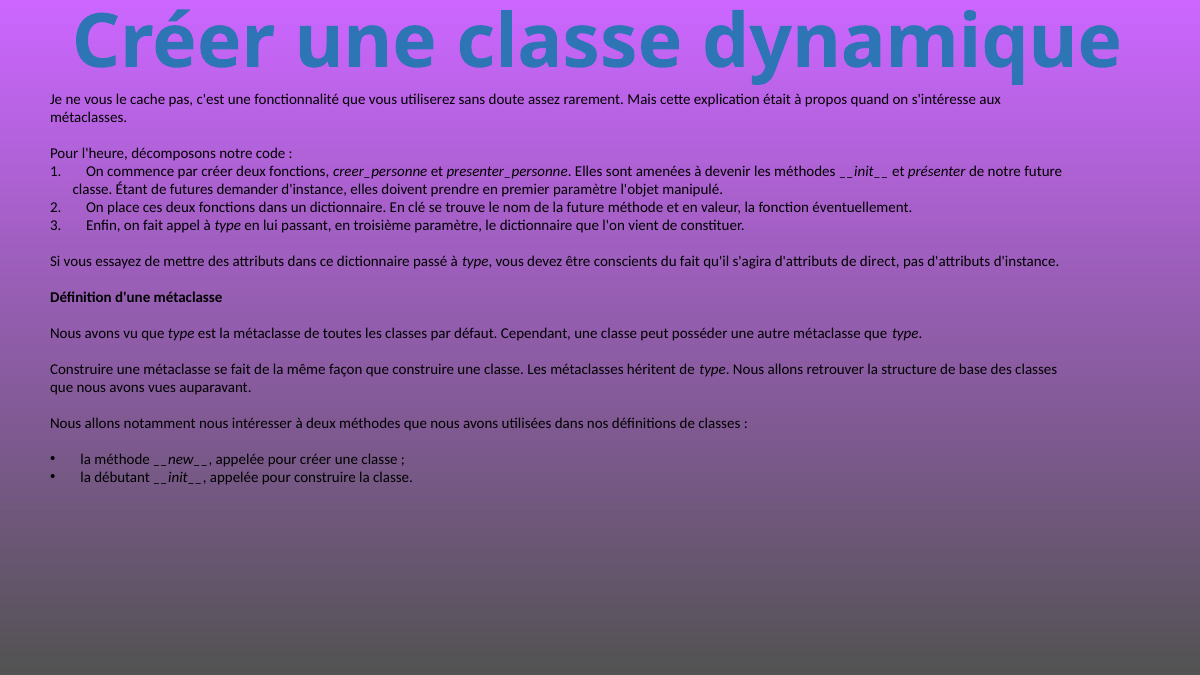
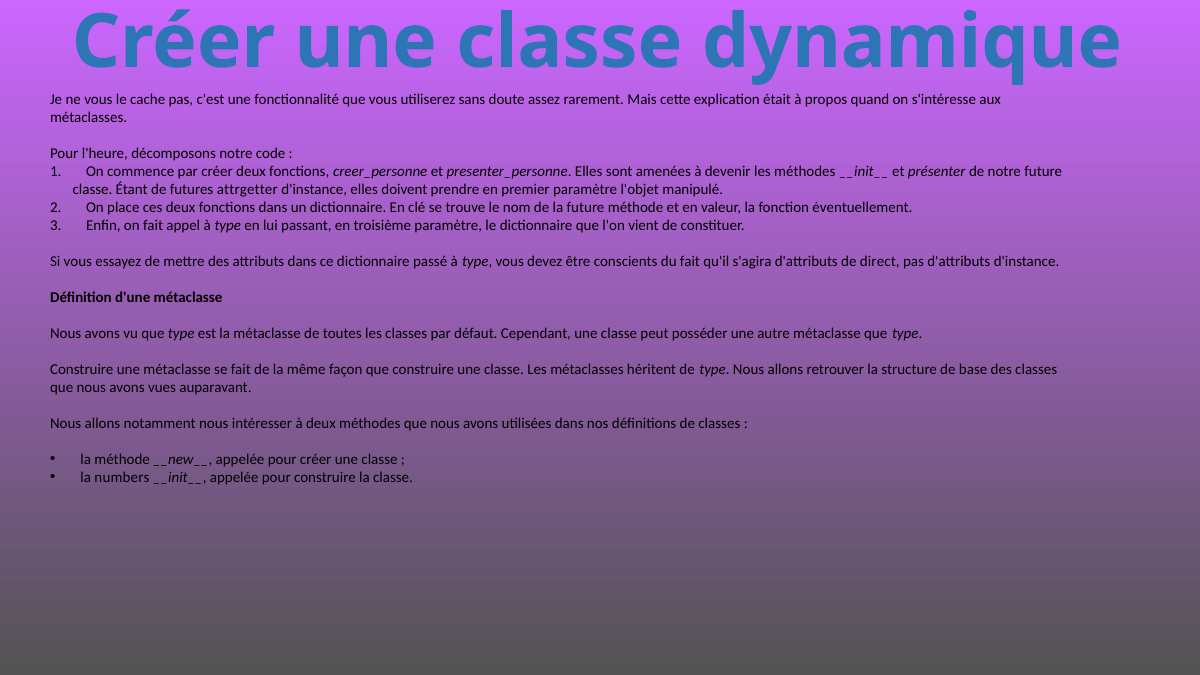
demander: demander -> attrgetter
débutant: débutant -> numbers
